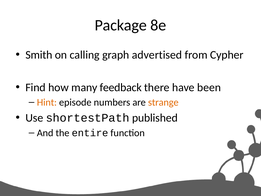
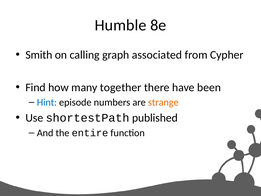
Package: Package -> Humble
advertised: advertised -> associated
feedback: feedback -> together
Hint colour: orange -> blue
